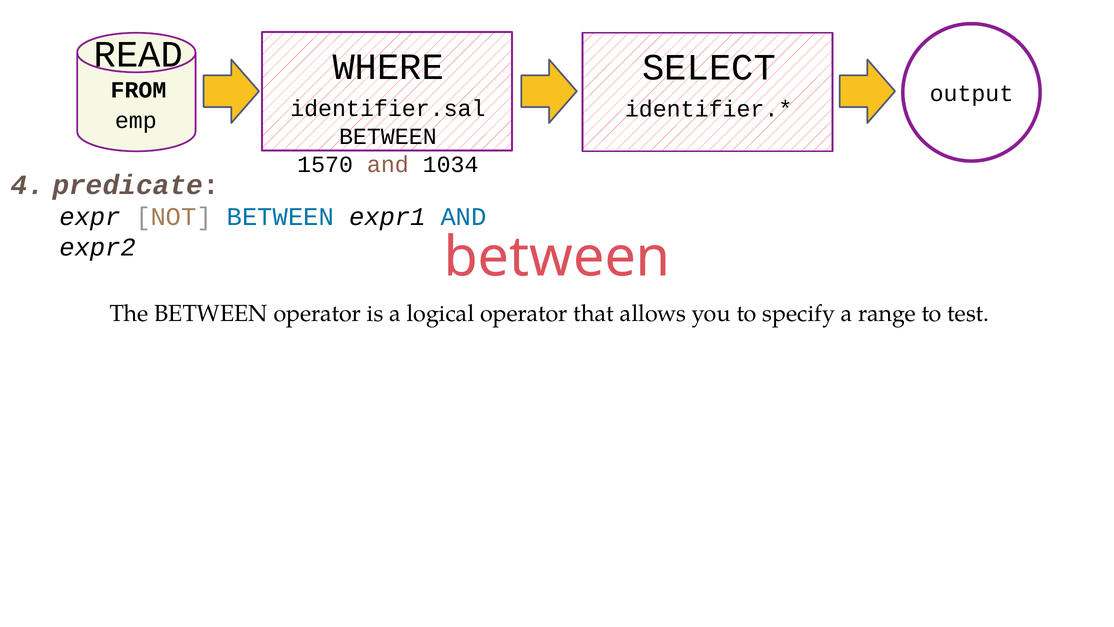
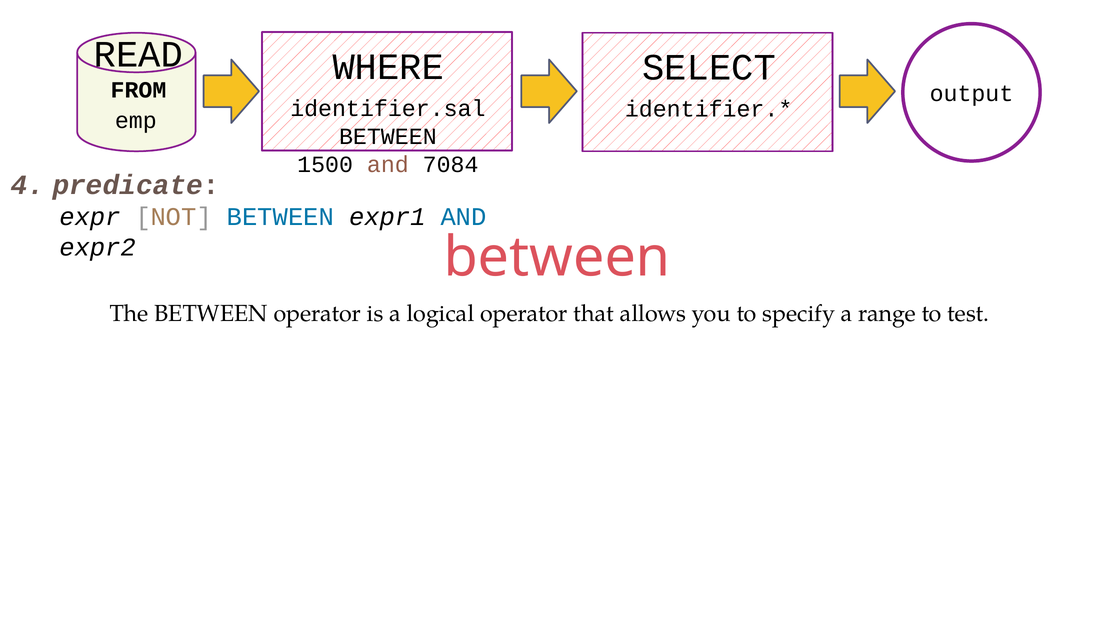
1570: 1570 -> 1500
1034: 1034 -> 7084
